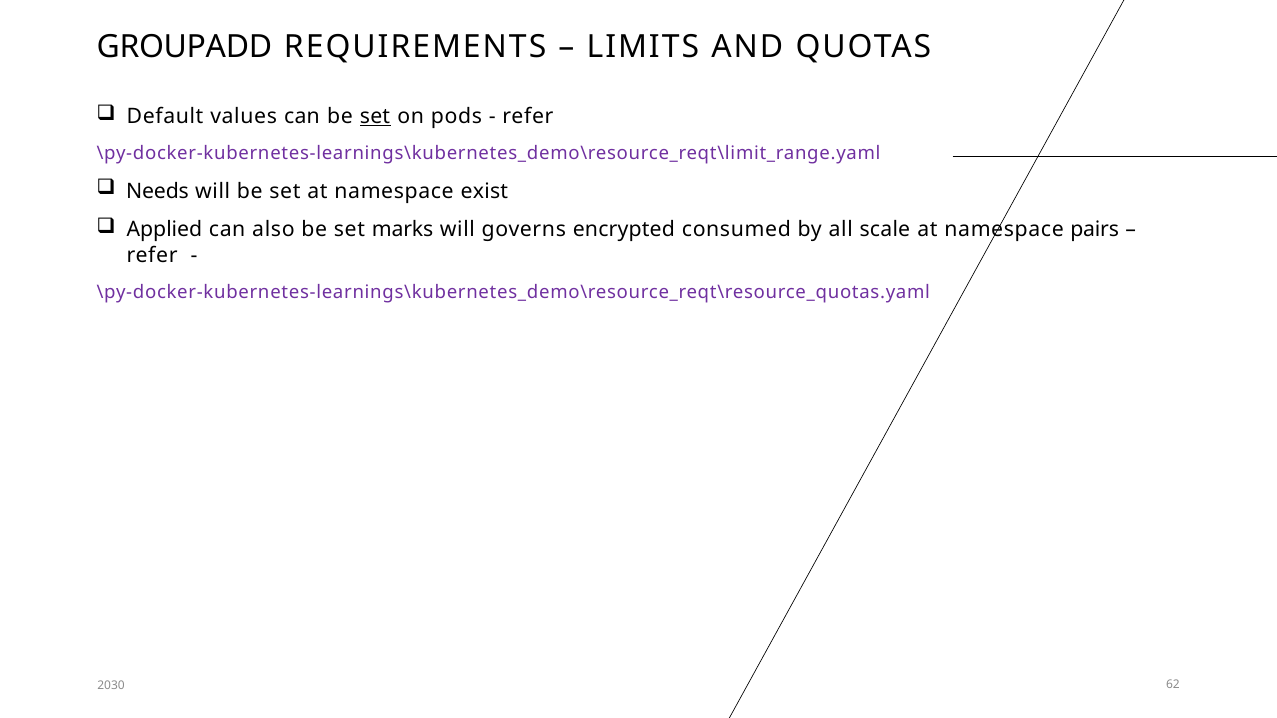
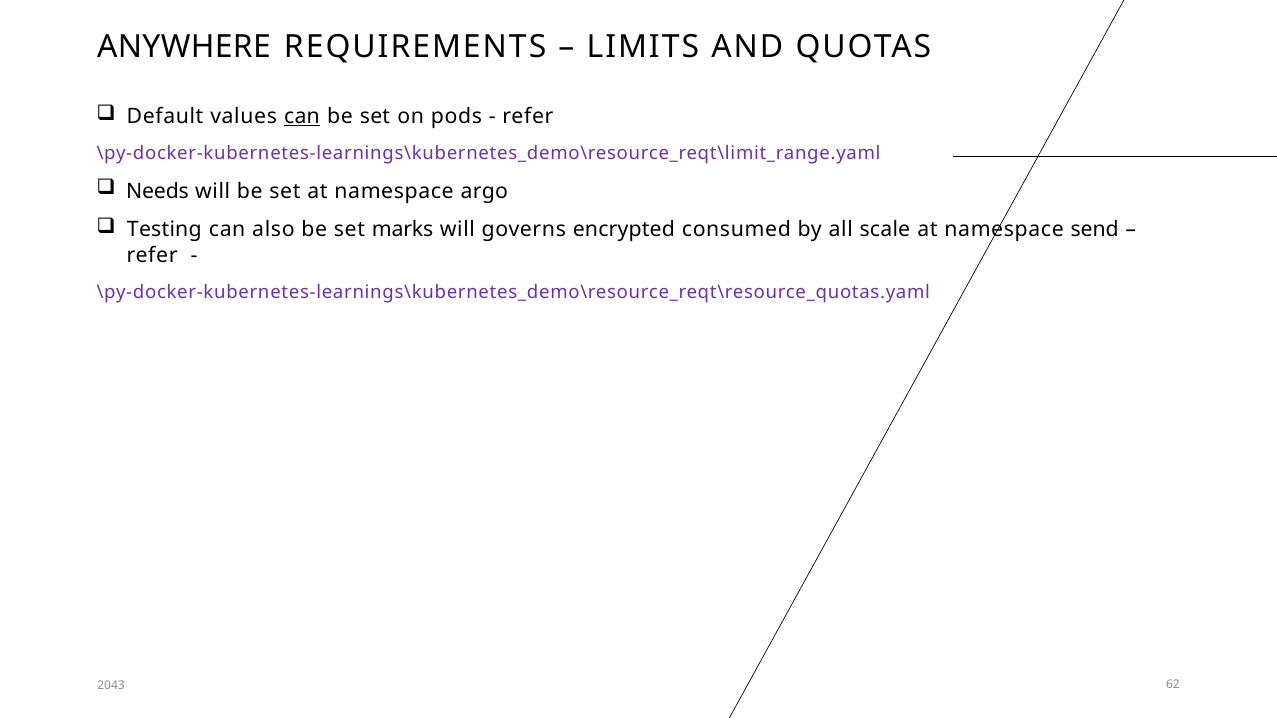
GROUPADD: GROUPADD -> ANYWHERE
can at (302, 117) underline: none -> present
set at (375, 117) underline: present -> none
exist: exist -> argo
Applied: Applied -> Testing
pairs: pairs -> send
2030: 2030 -> 2043
